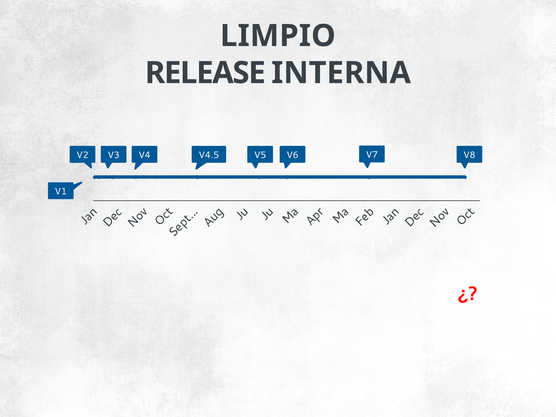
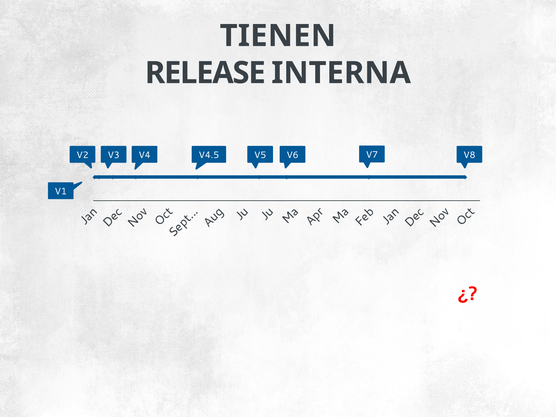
LIMPIO: LIMPIO -> TIENEN
